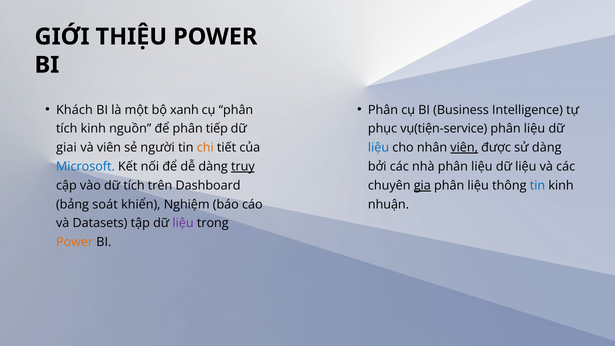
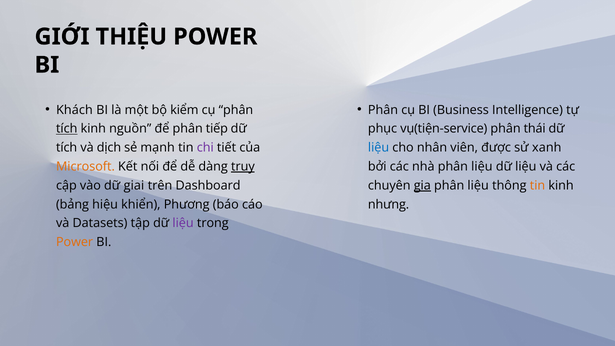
xanh: xanh -> kiểm
tích at (67, 129) underline: none -> present
liệu at (535, 129): liệu -> thái
giai at (67, 148): giai -> tích
và viên: viên -> dịch
người: người -> mạnh
chi colour: orange -> purple
viên at (464, 148) underline: present -> none
sử dàng: dàng -> xanh
Microsoft colour: blue -> orange
dữ tích: tích -> giai
tin at (537, 185) colour: blue -> orange
soát: soát -> hiệu
Nghiệm: Nghiệm -> Phương
nhuận: nhuận -> nhưng
